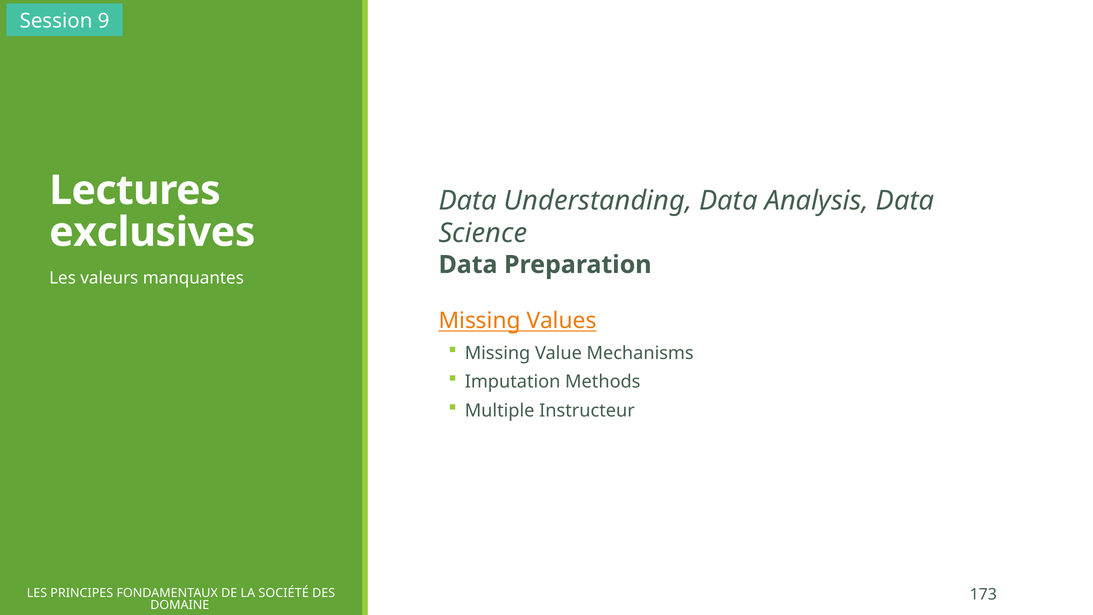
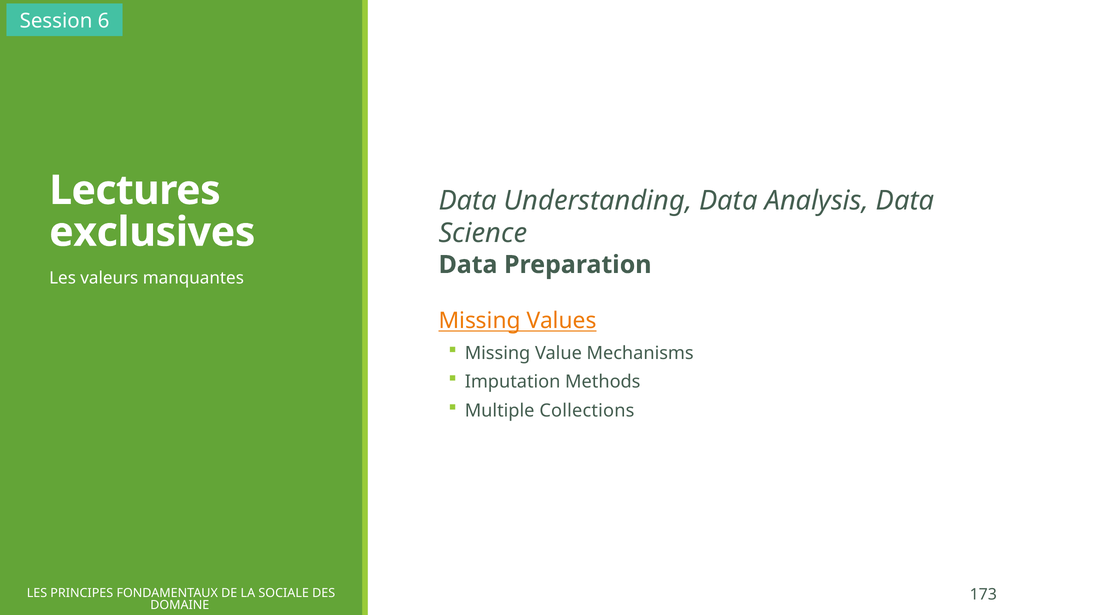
9: 9 -> 6
Instructeur: Instructeur -> Collections
SOCIÉTÉ: SOCIÉTÉ -> SOCIALE
